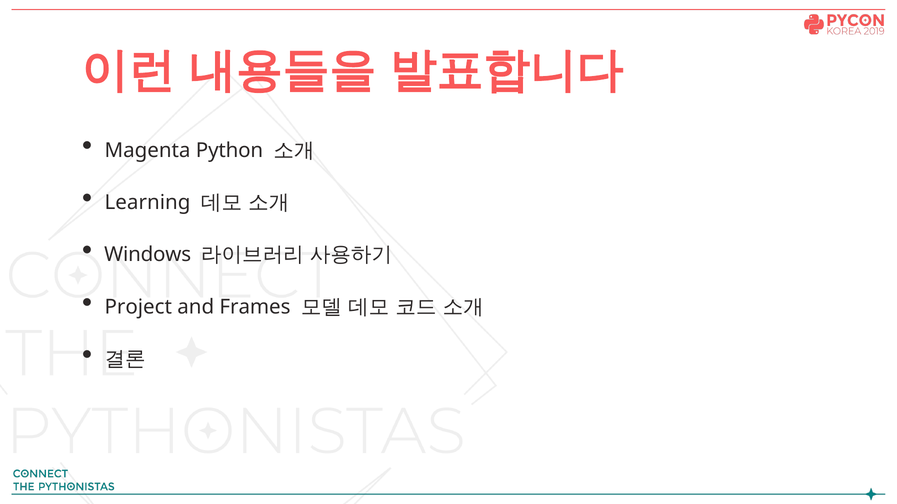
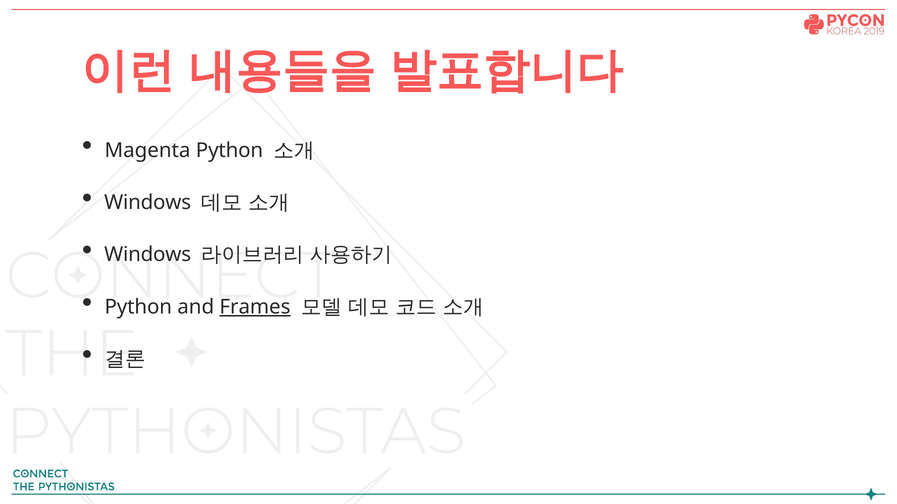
Learning at (148, 203): Learning -> Windows
Project at (138, 307): Project -> Python
Frames underline: none -> present
